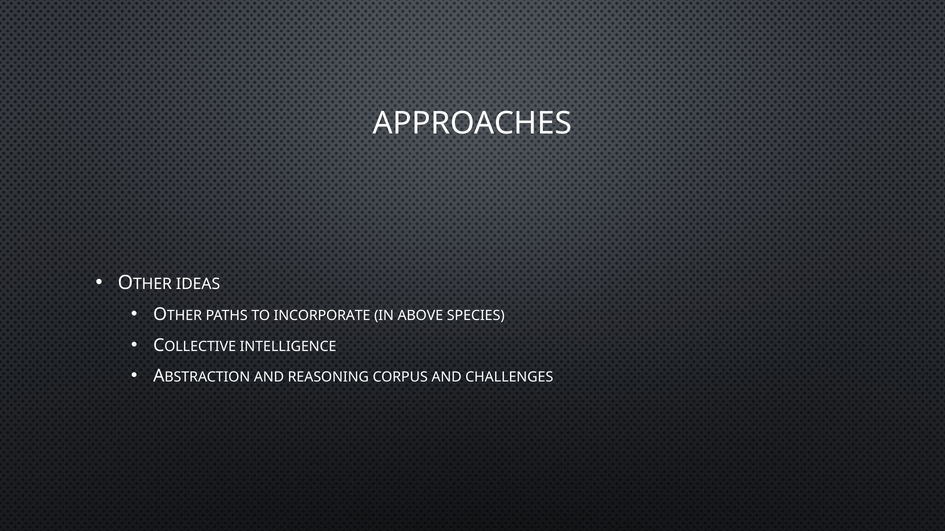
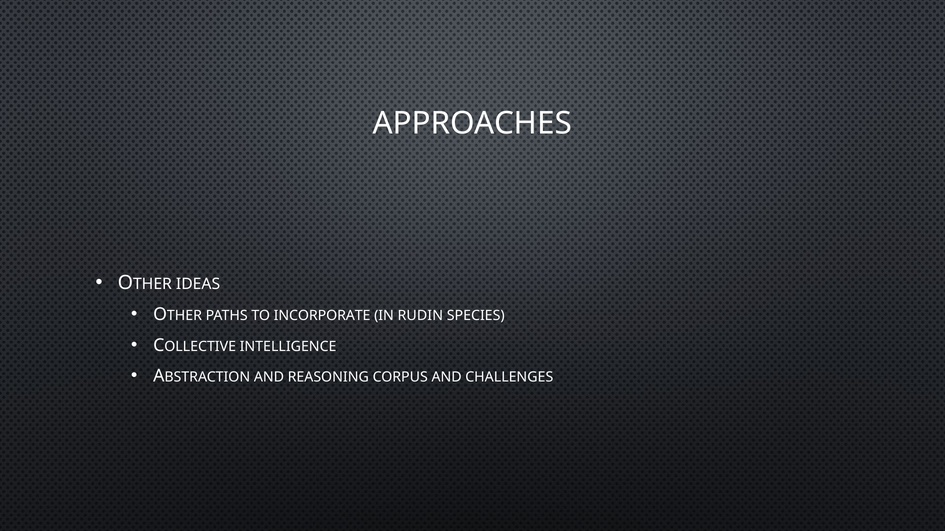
ABOVE: ABOVE -> RUDIN
